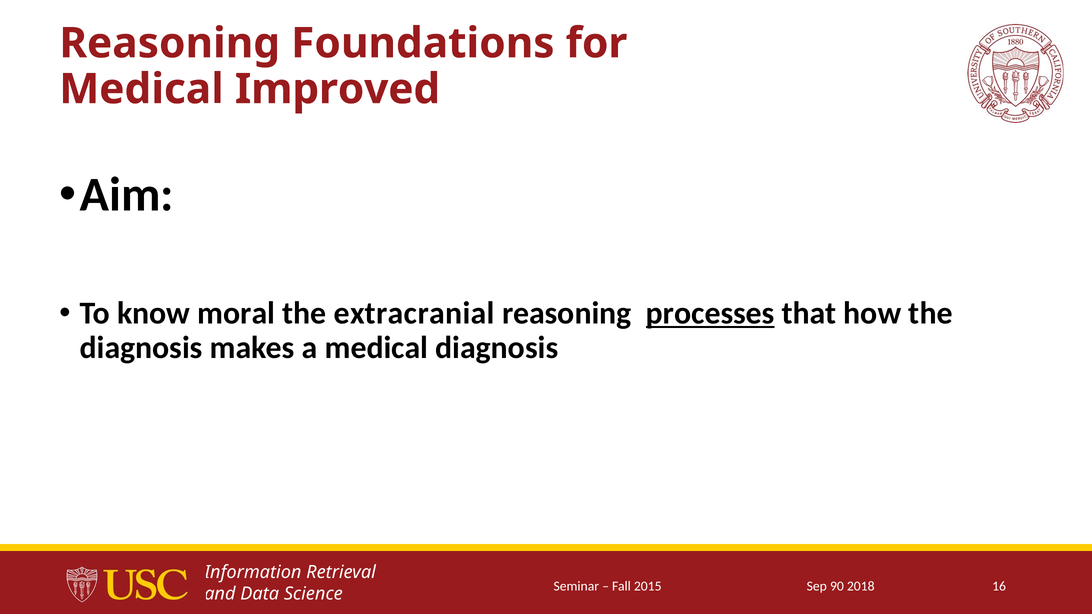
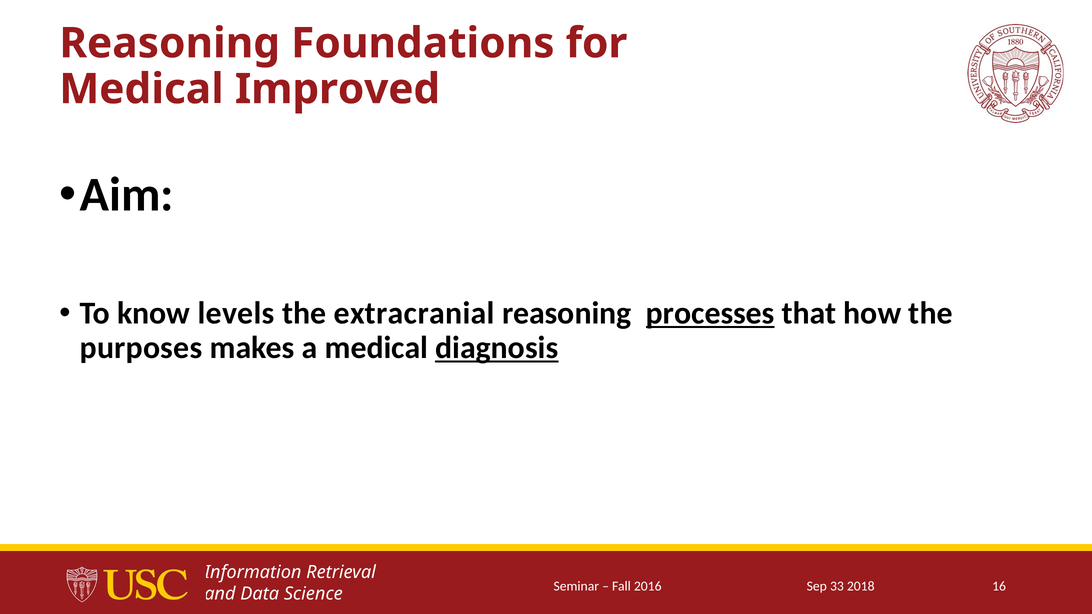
moral: moral -> levels
diagnosis at (141, 348): diagnosis -> purposes
diagnosis at (497, 348) underline: none -> present
2015: 2015 -> 2016
90: 90 -> 33
